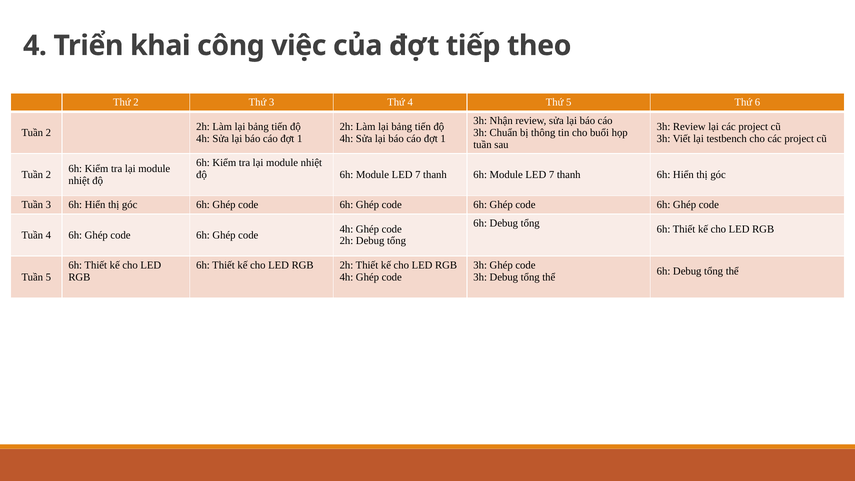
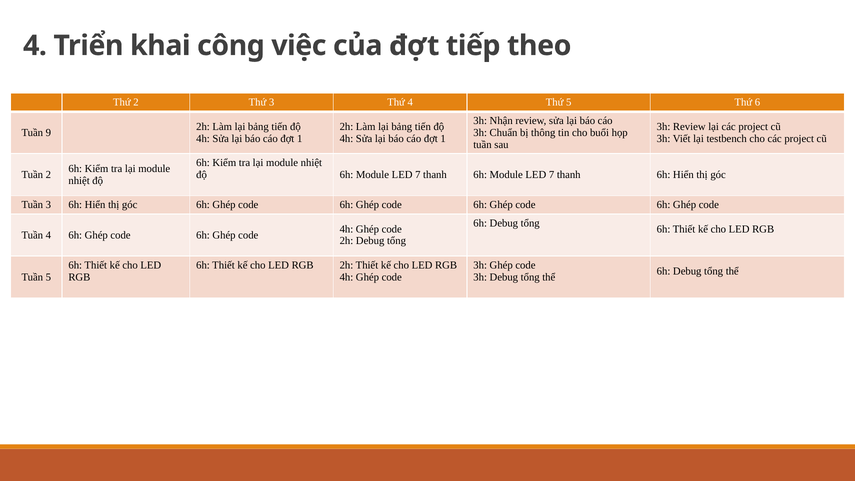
2 at (48, 133): 2 -> 9
